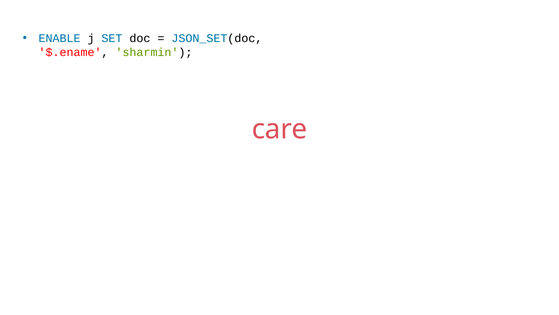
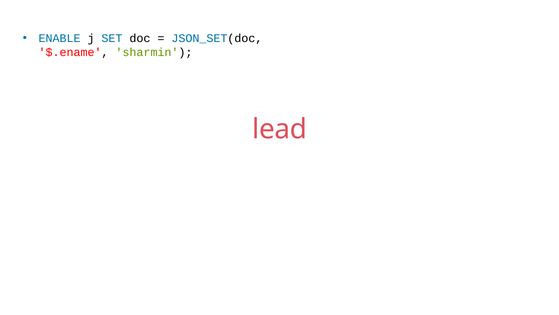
care: care -> lead
